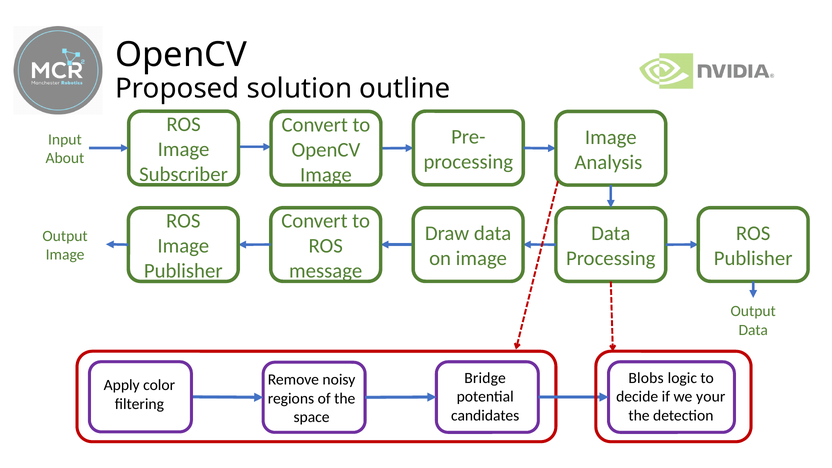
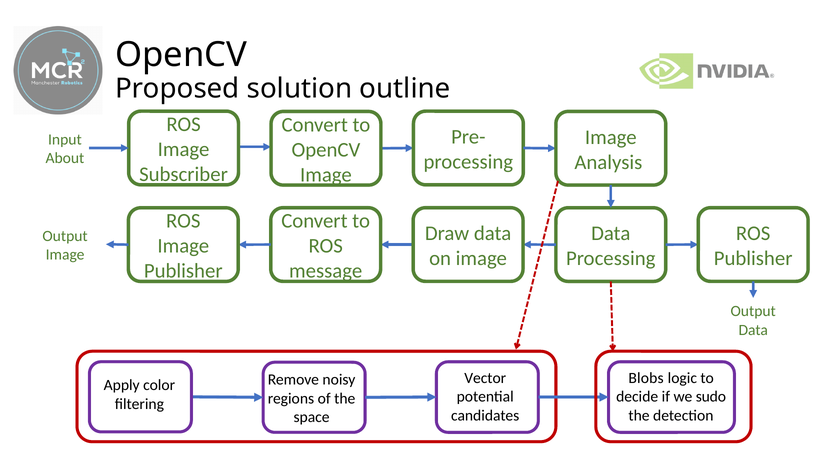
Bridge: Bridge -> Vector
your: your -> sudo
